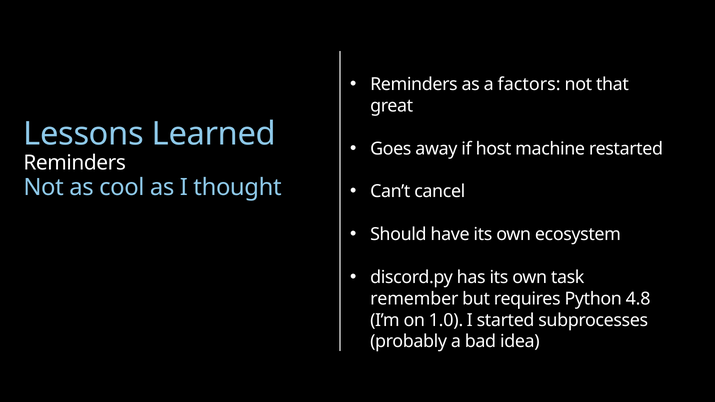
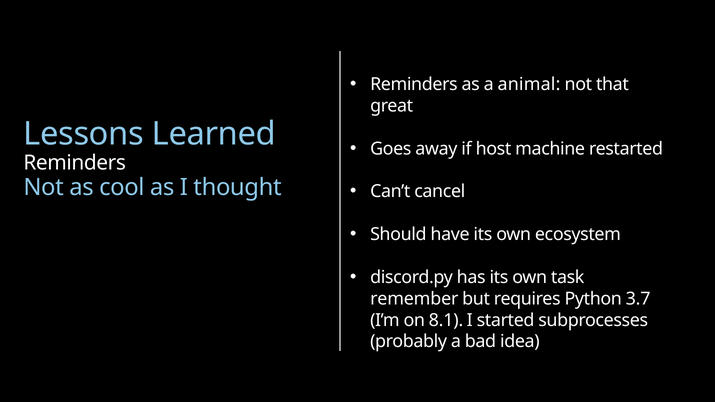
factors: factors -> animal
4.8: 4.8 -> 3.7
1.0: 1.0 -> 8.1
